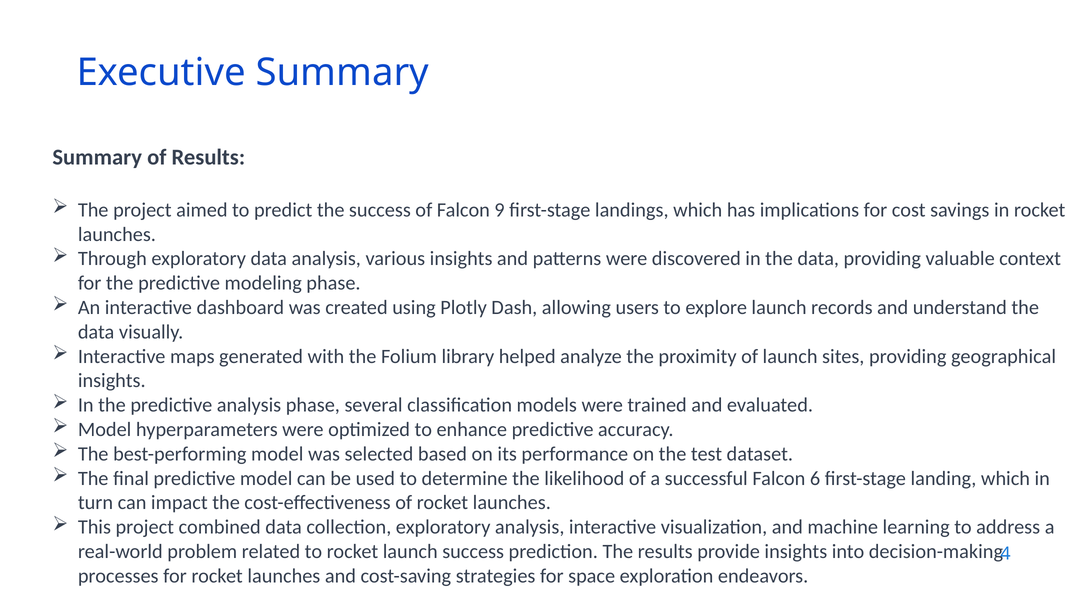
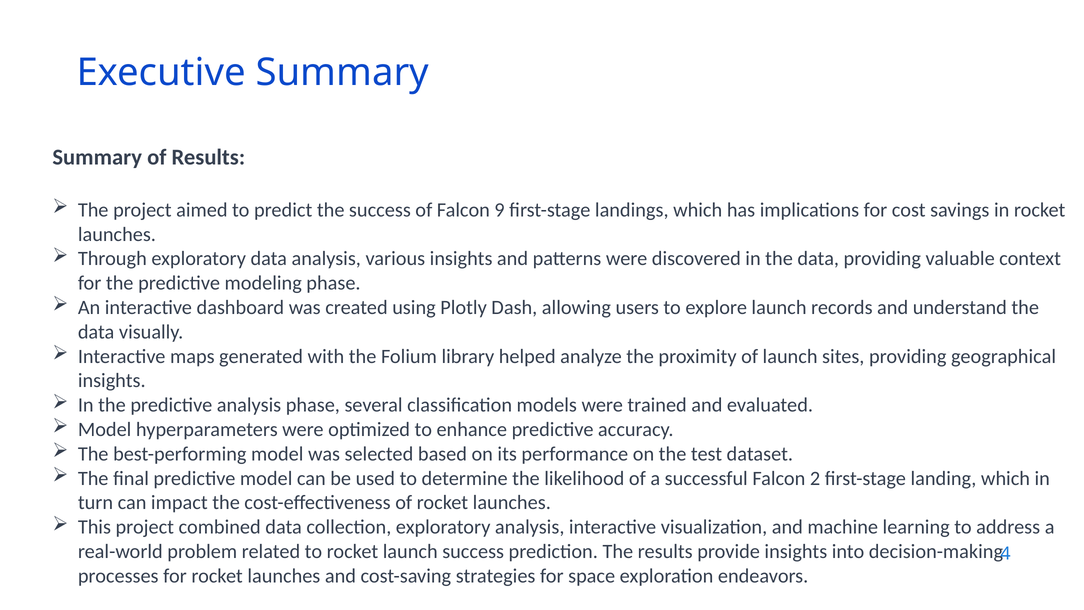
6: 6 -> 2
